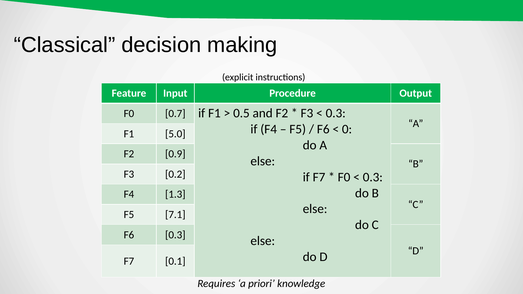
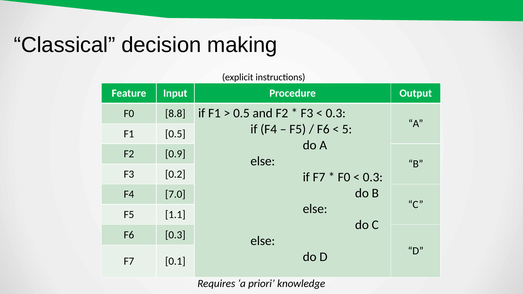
0.7: 0.7 -> 8.8
0: 0 -> 5
F1 5.0: 5.0 -> 0.5
1.3: 1.3 -> 7.0
7.1: 7.1 -> 1.1
